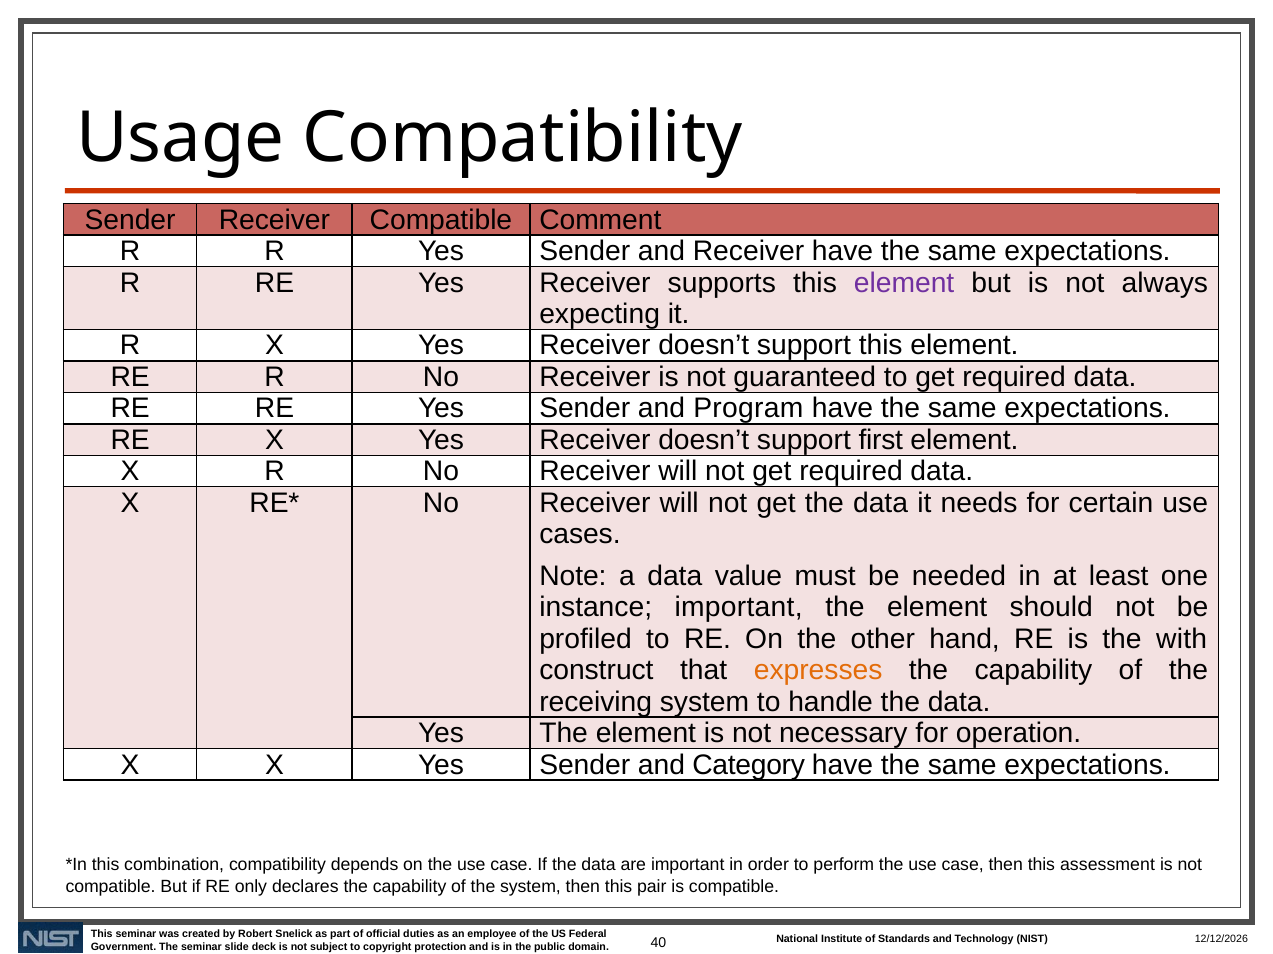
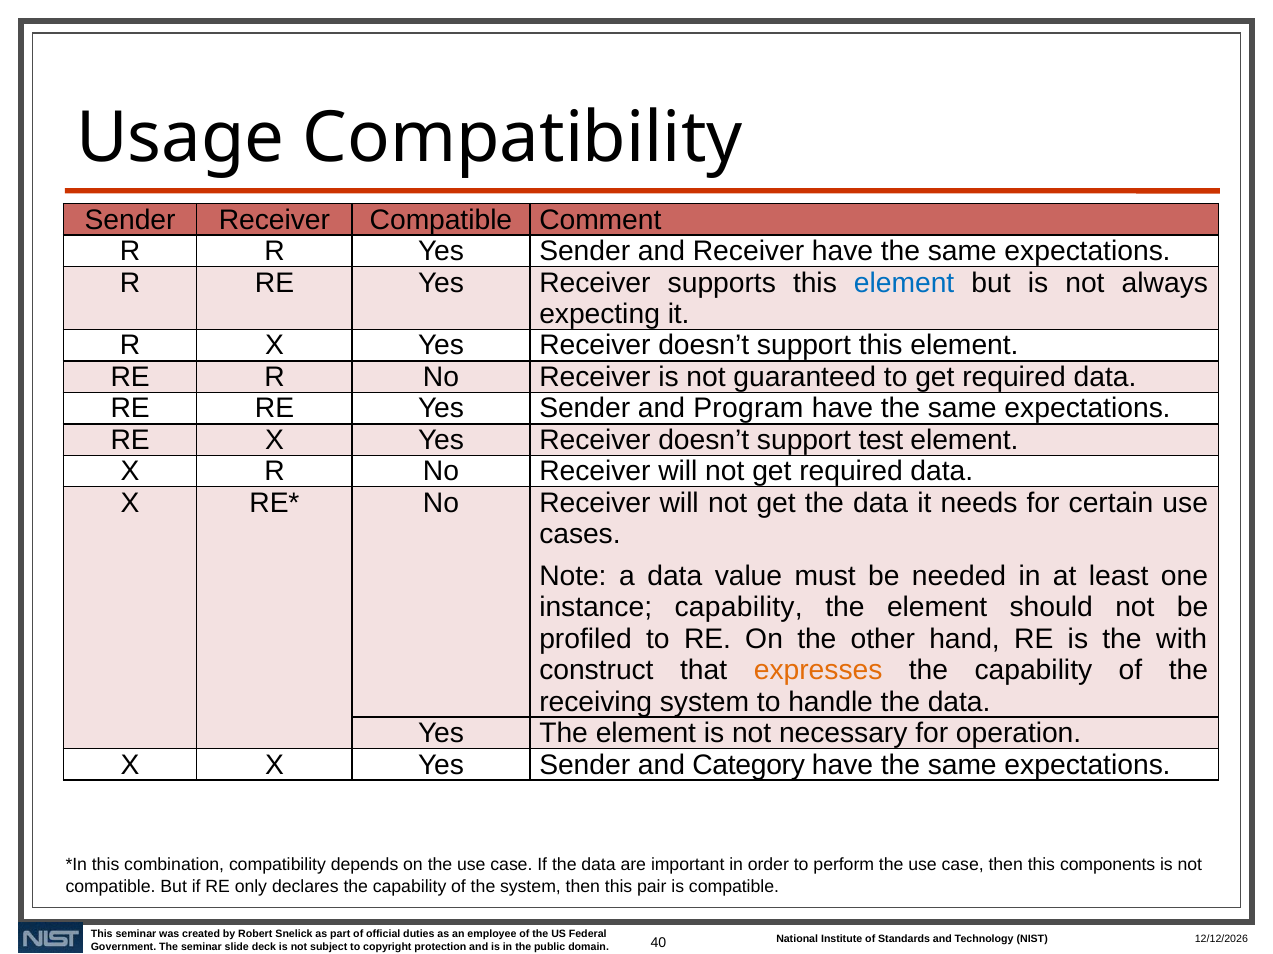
element at (904, 283) colour: purple -> blue
first: first -> test
instance important: important -> capability
assessment: assessment -> components
